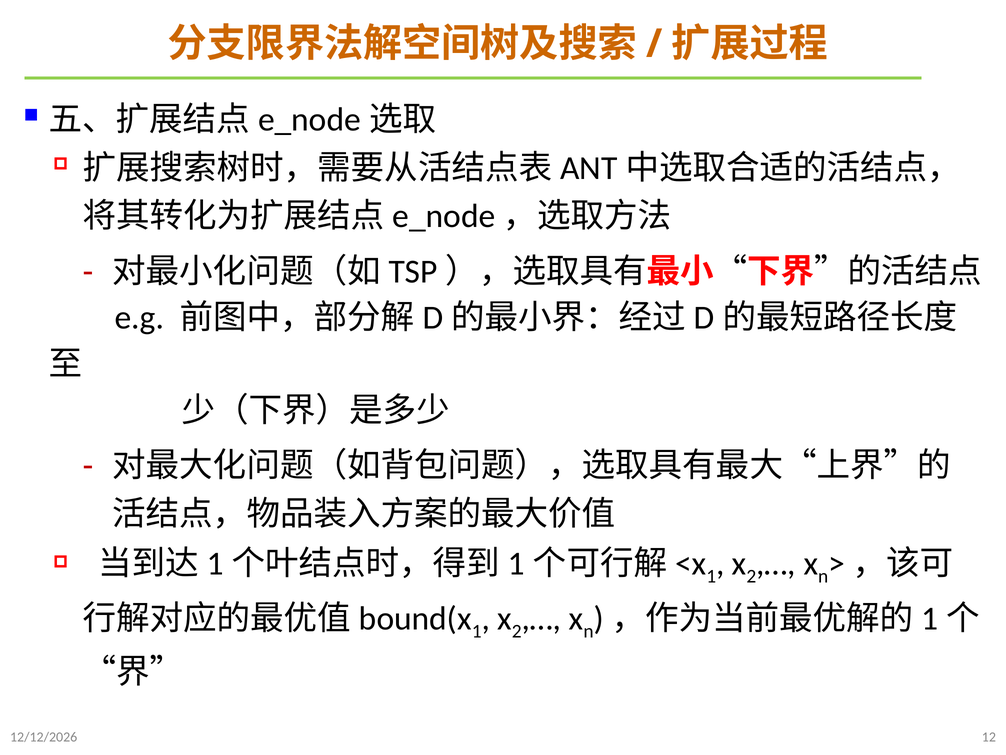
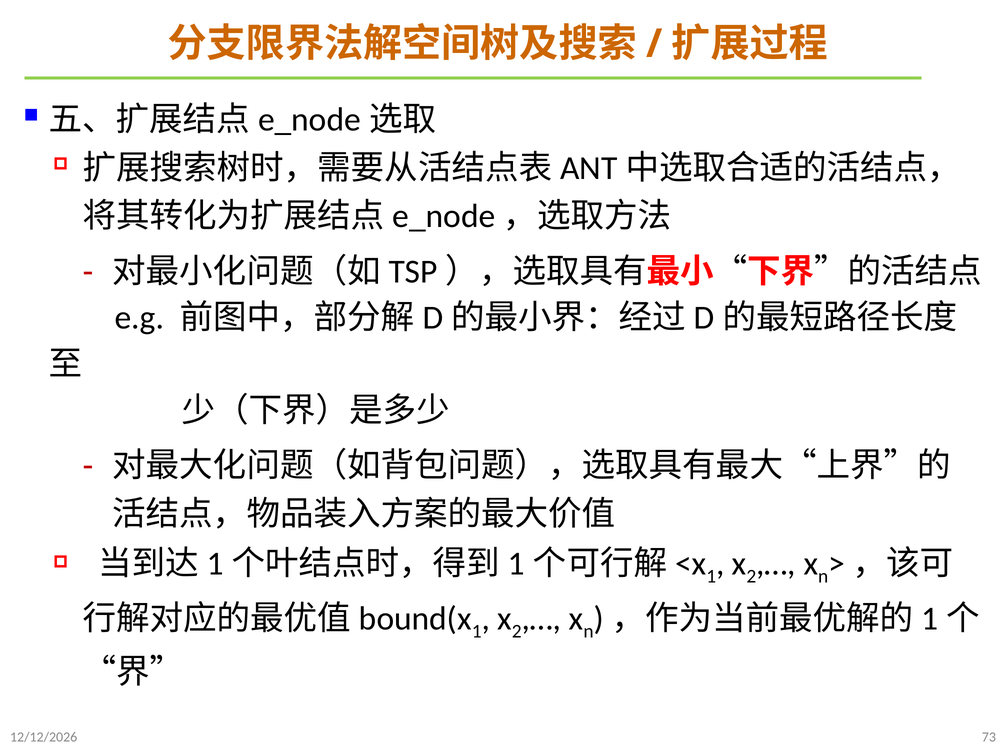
12: 12 -> 73
